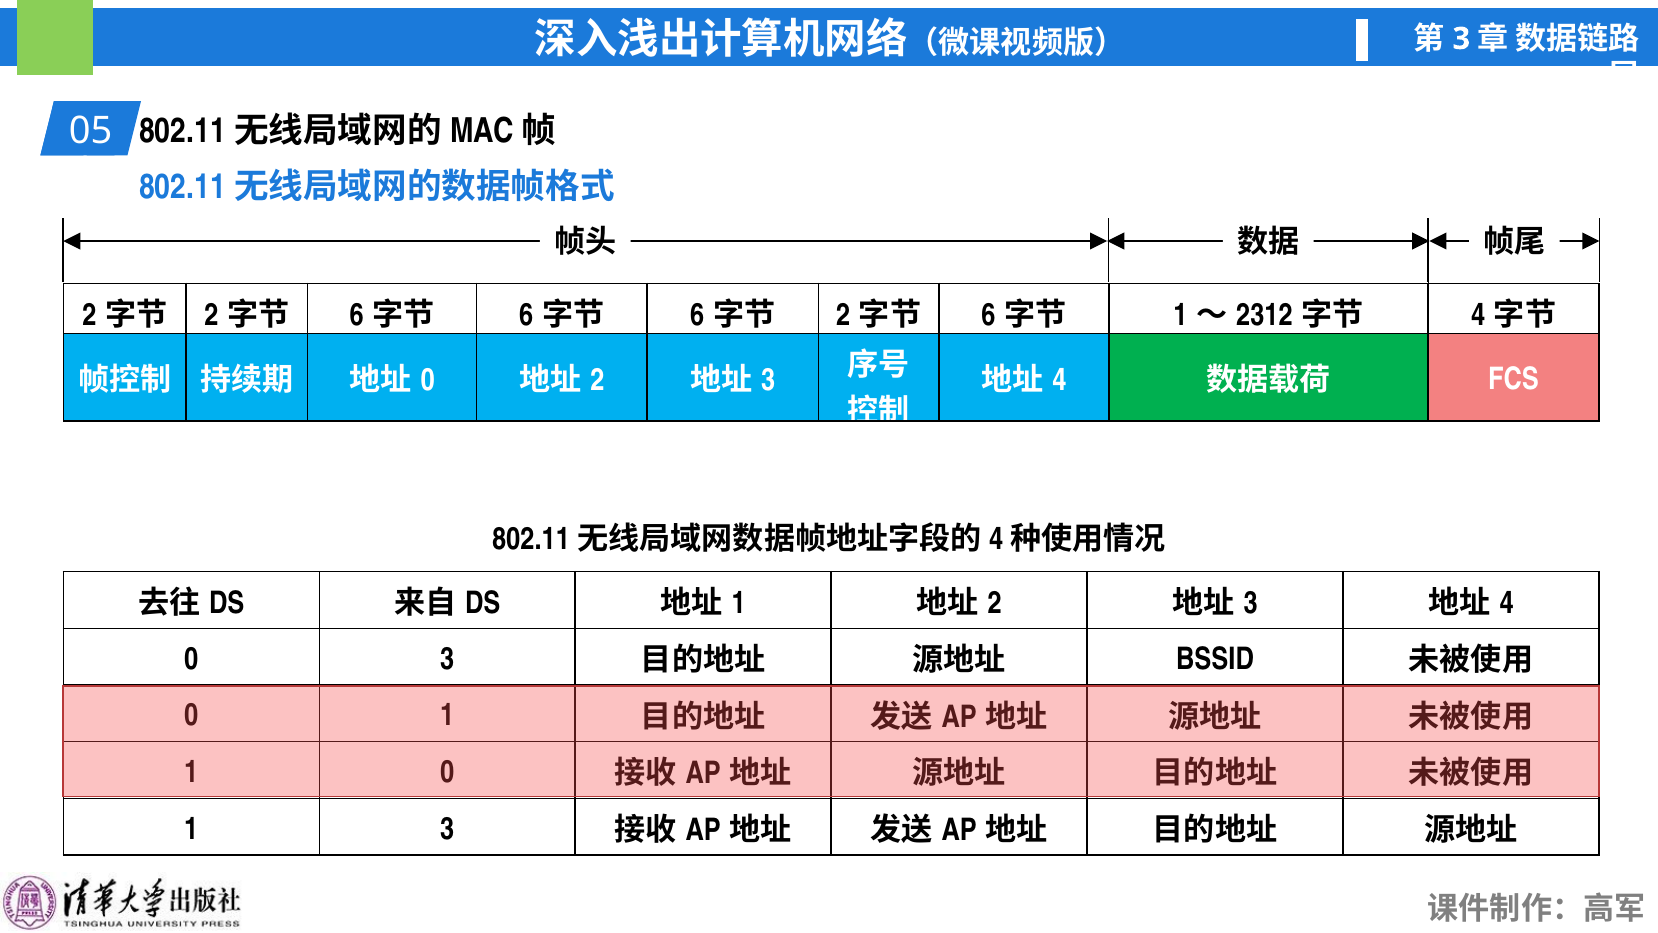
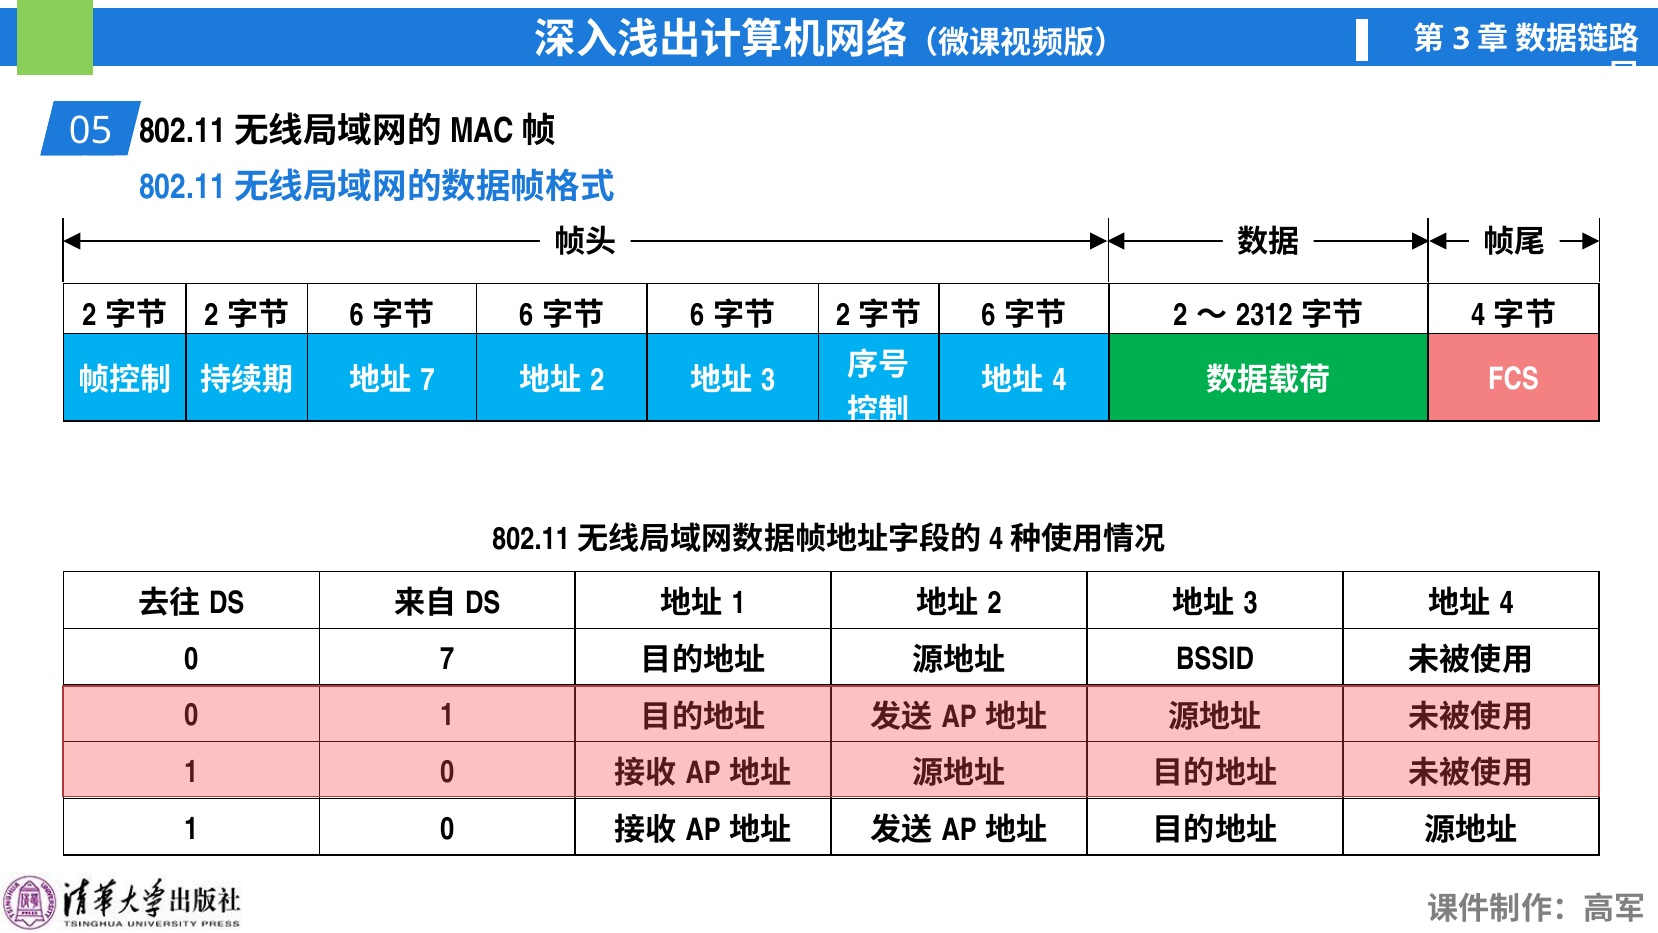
1 at (1180, 315): 1 -> 2
0 at (428, 380): 0 -> 7
0 3: 3 -> 7
3 at (447, 828): 3 -> 0
